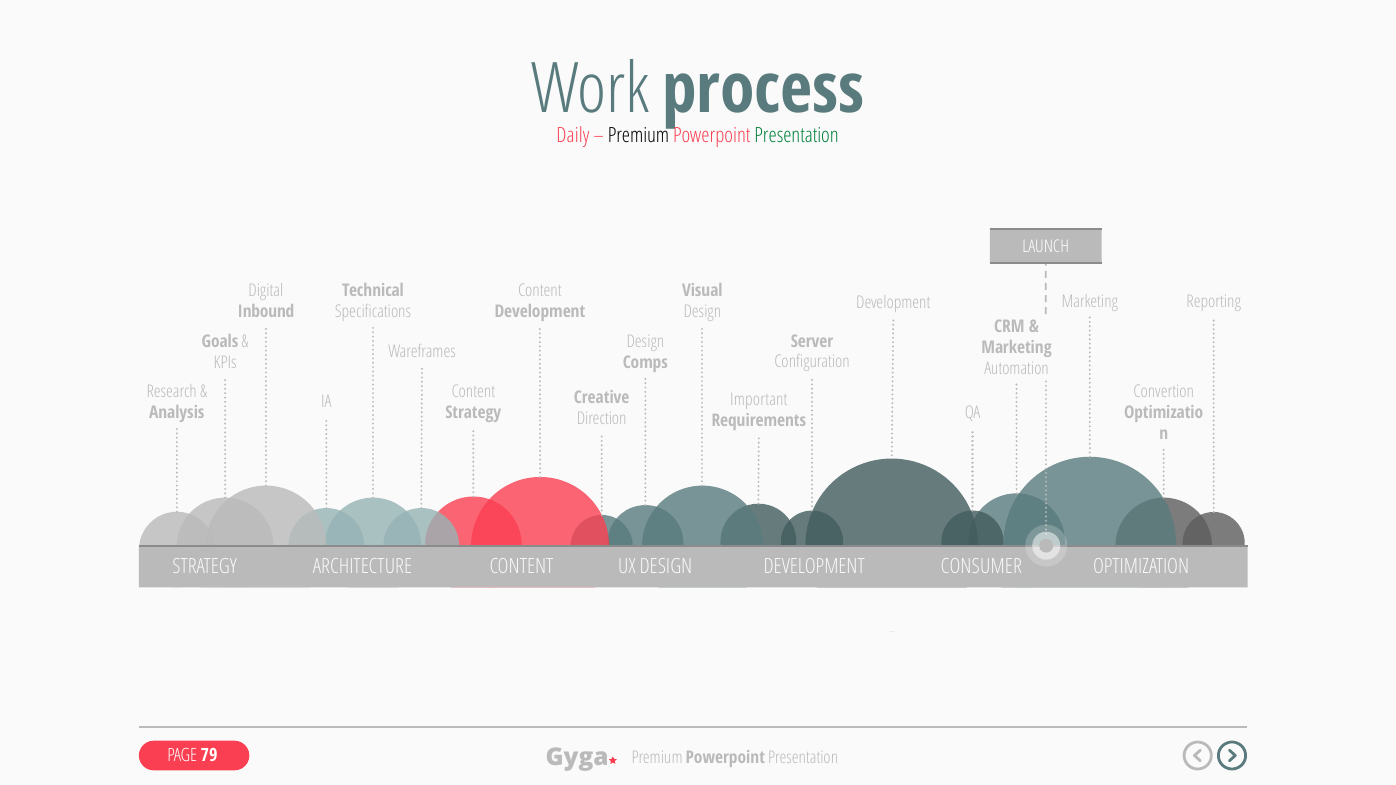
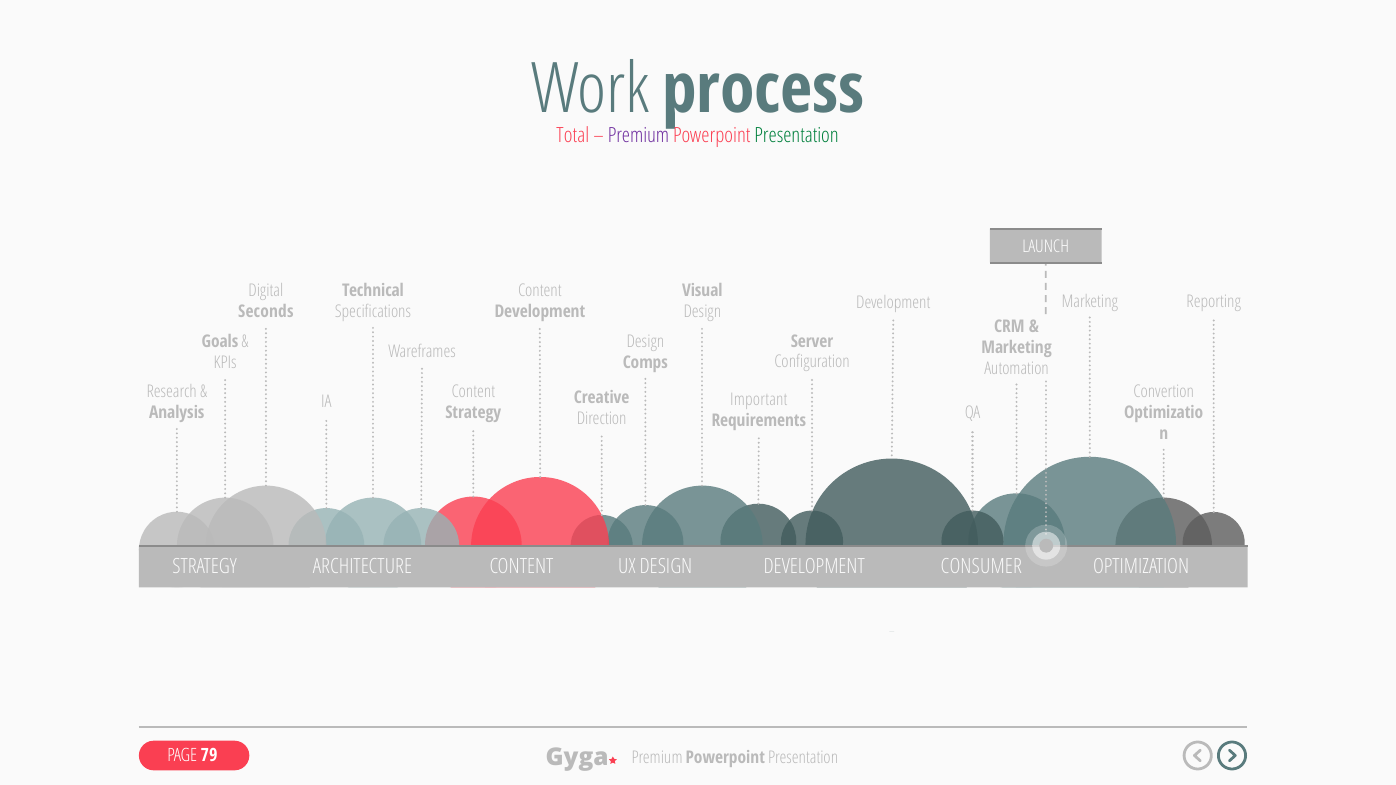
Daily: Daily -> Total
Premium at (639, 136) colour: black -> purple
Inbound: Inbound -> Seconds
